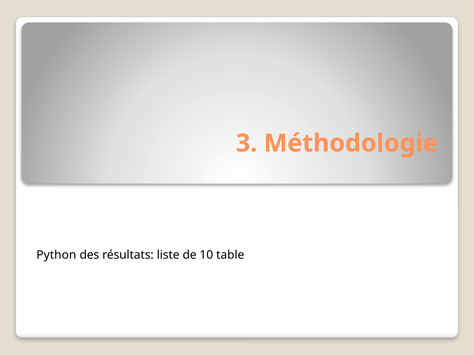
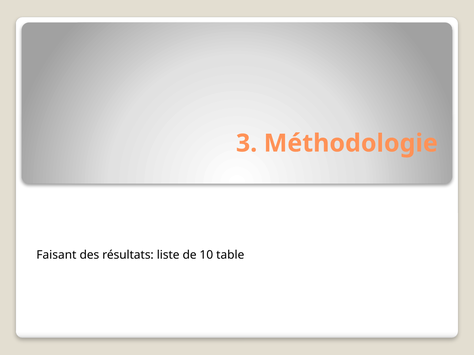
Python: Python -> Faisant
